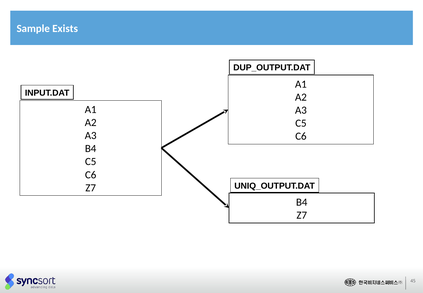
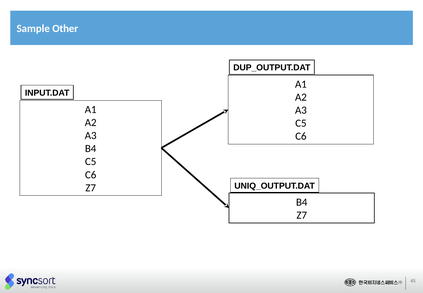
Exists: Exists -> Other
